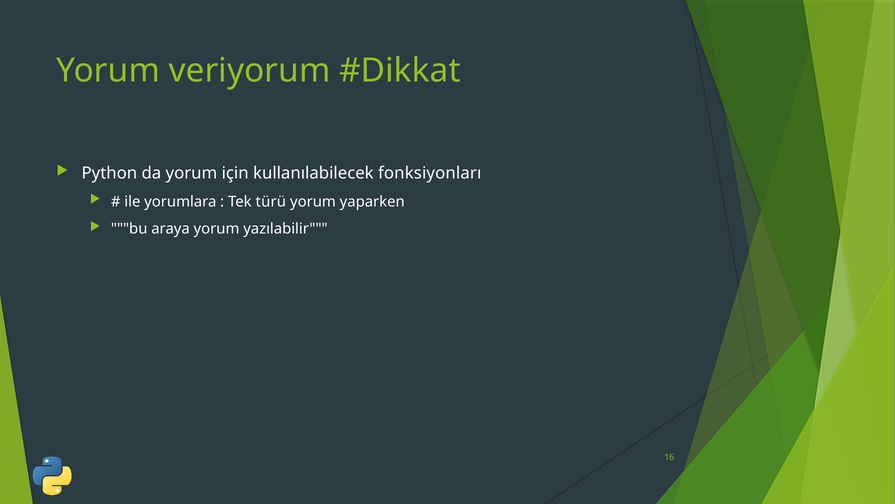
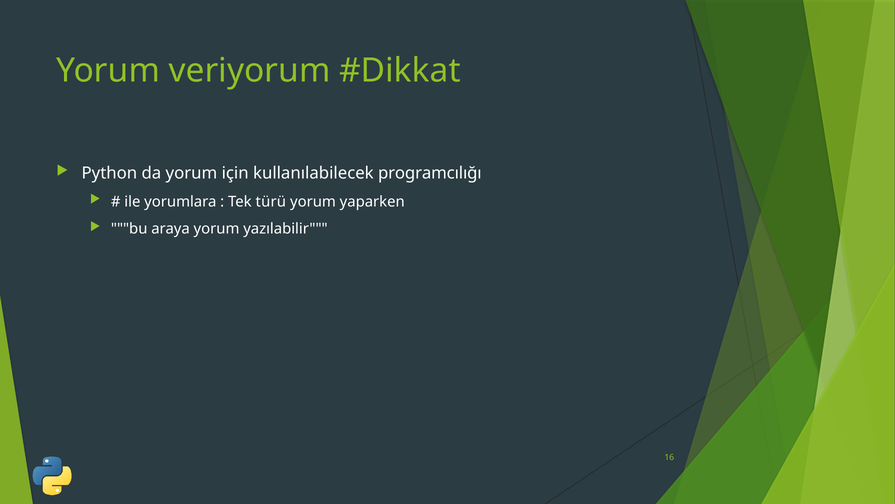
fonksiyonları: fonksiyonları -> programcılığı
